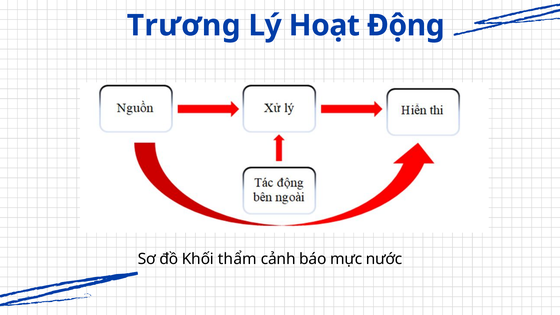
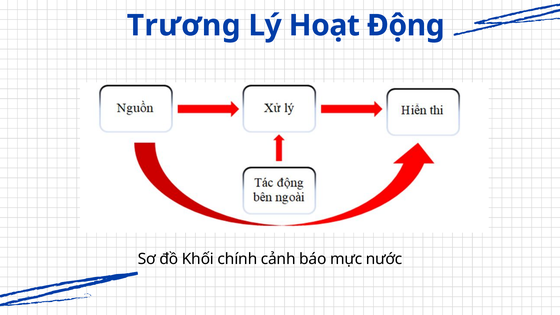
thẩm: thẩm -> chính
